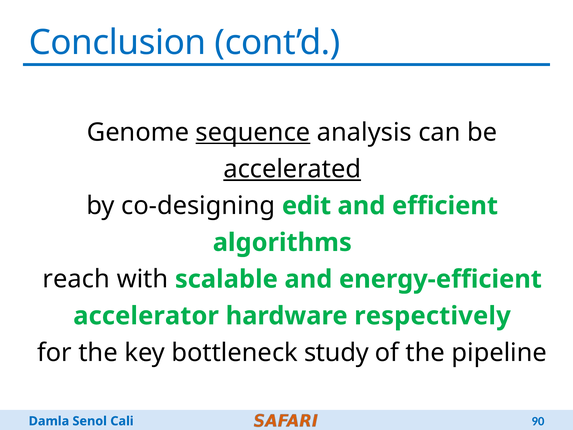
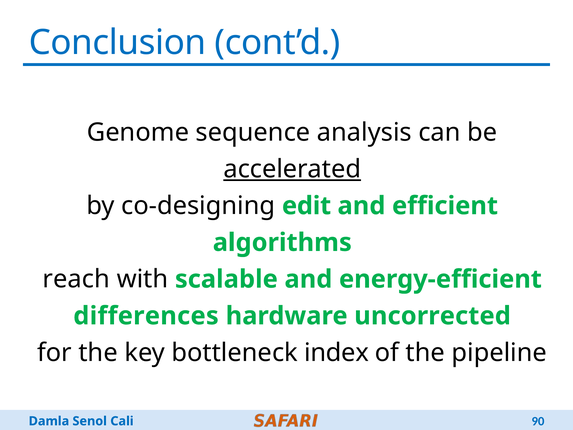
sequence underline: present -> none
accelerator: accelerator -> differences
respectively: respectively -> uncorrected
study: study -> index
